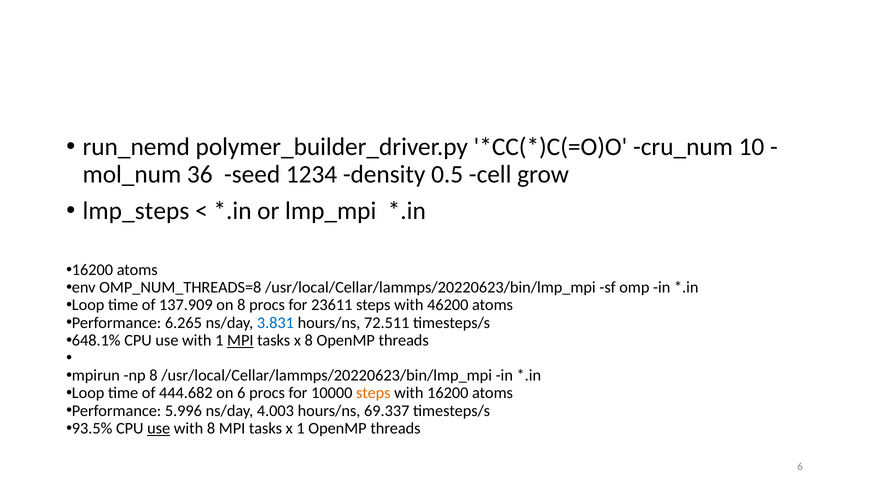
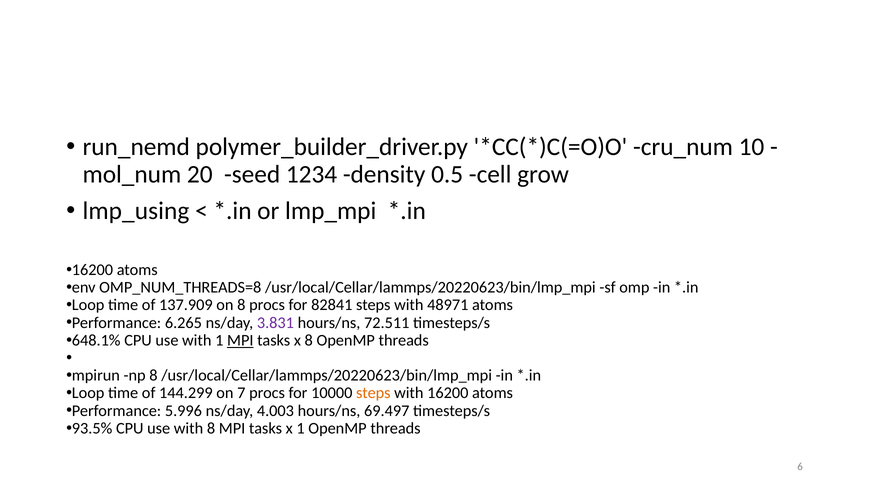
36: 36 -> 20
lmp_steps: lmp_steps -> lmp_using
23611: 23611 -> 82841
46200: 46200 -> 48971
3.831 colour: blue -> purple
444.682: 444.682 -> 144.299
on 6: 6 -> 7
69.337: 69.337 -> 69.497
use at (159, 428) underline: present -> none
